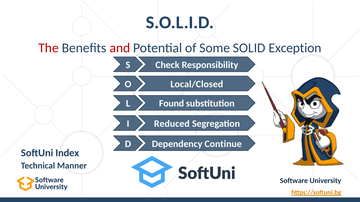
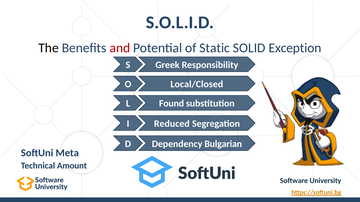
The colour: red -> black
Some: Some -> Static
Check: Check -> Greek
Continue: Continue -> Bulgarian
Index: Index -> Meta
Manner: Manner -> Amount
